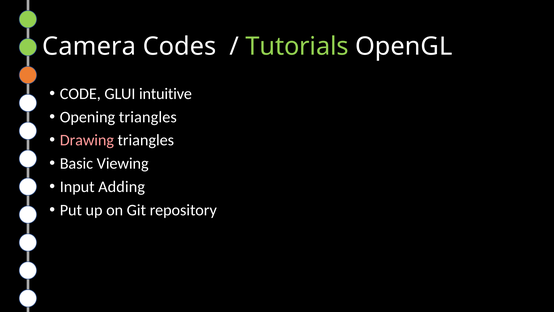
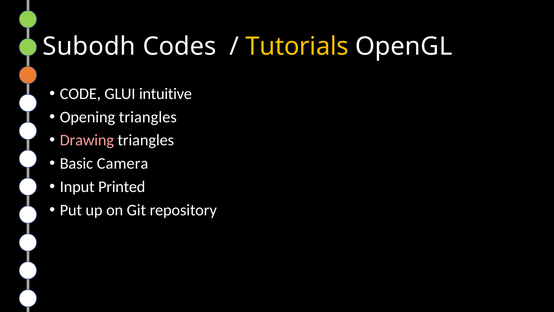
Camera: Camera -> Subodh
Tutorials colour: light green -> yellow
Viewing: Viewing -> Camera
Adding: Adding -> Printed
